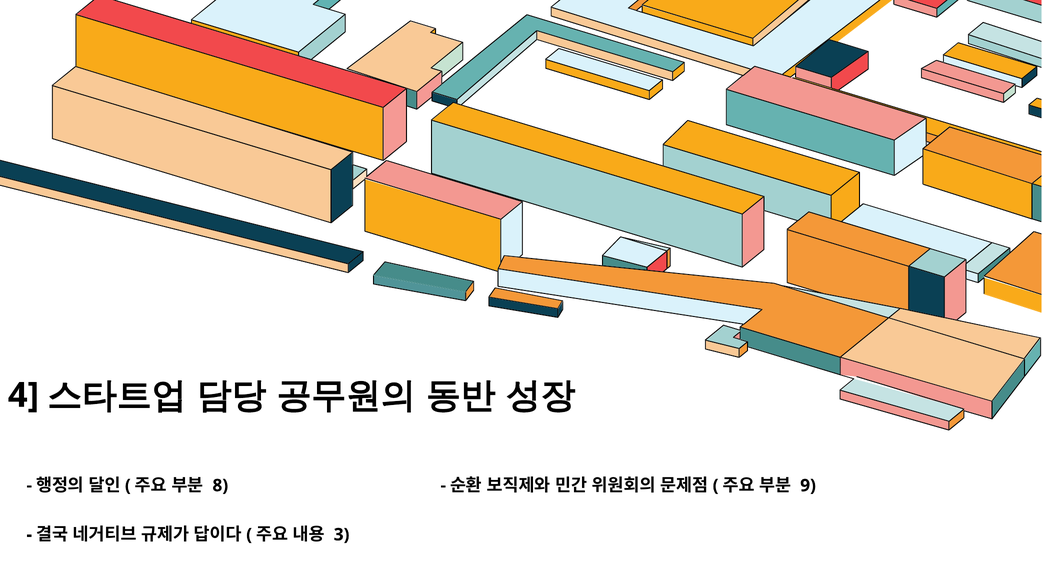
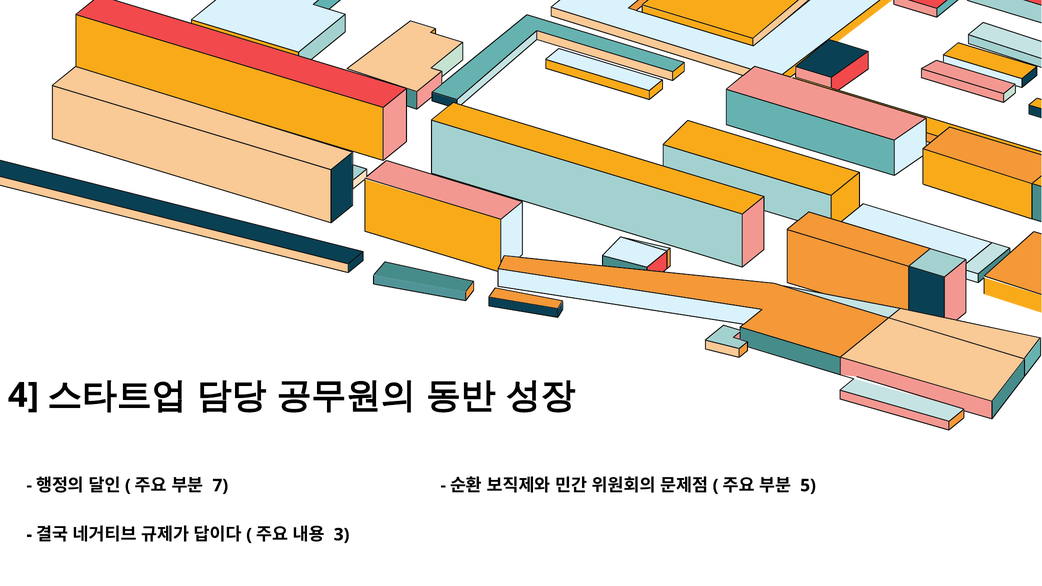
8: 8 -> 7
9: 9 -> 5
